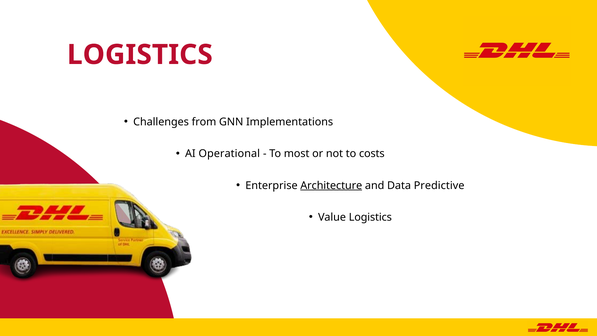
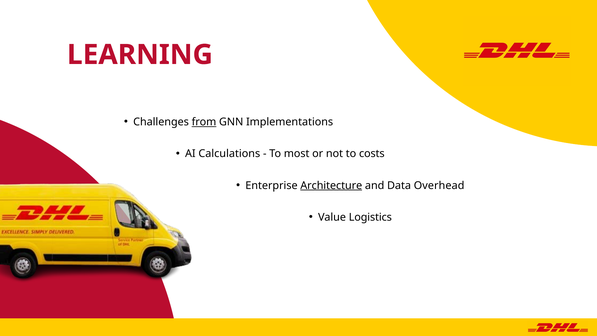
LOGISTICS at (140, 55): LOGISTICS -> LEARNING
from underline: none -> present
Operational: Operational -> Calculations
Predictive: Predictive -> Overhead
